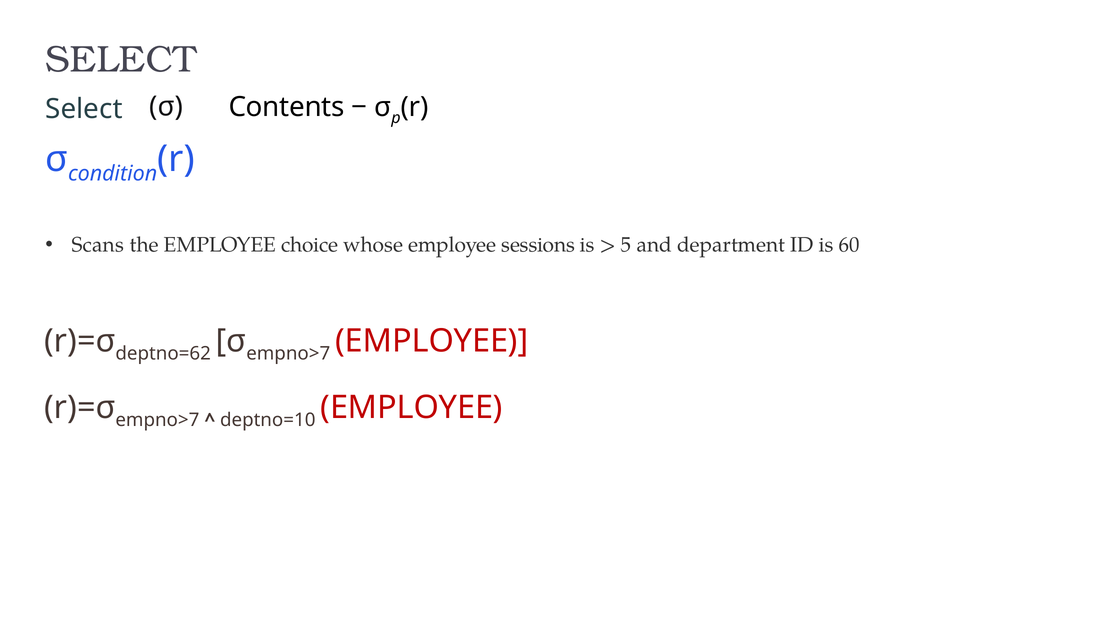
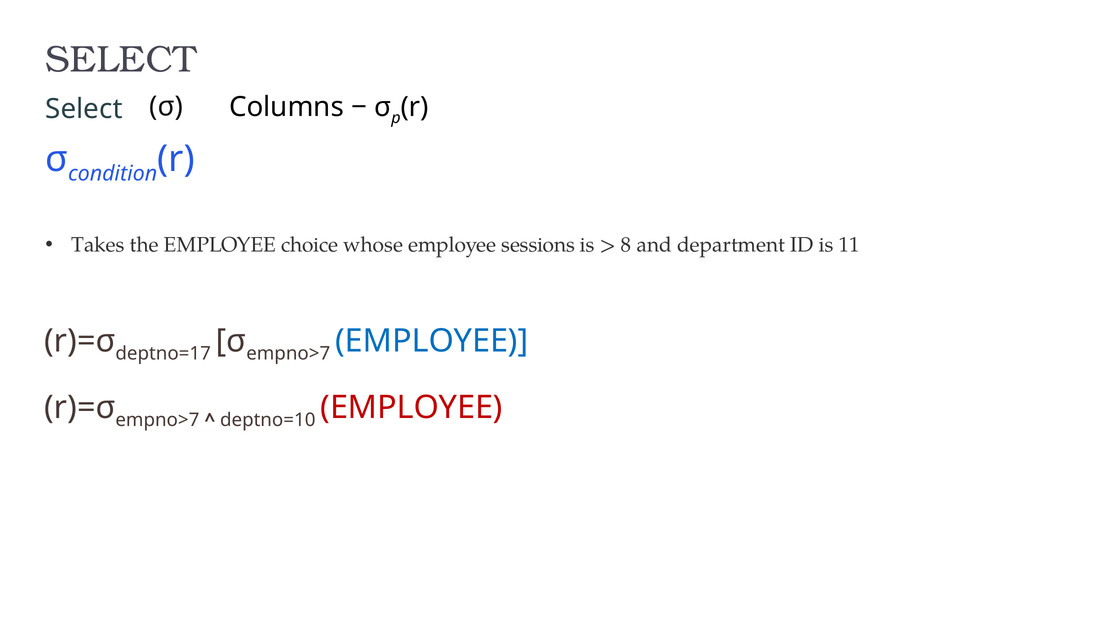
Contents: Contents -> Columns
Scans: Scans -> Takes
5: 5 -> 8
60: 60 -> 11
deptno=62: deptno=62 -> deptno=17
EMPLOYEE at (432, 341) colour: red -> blue
